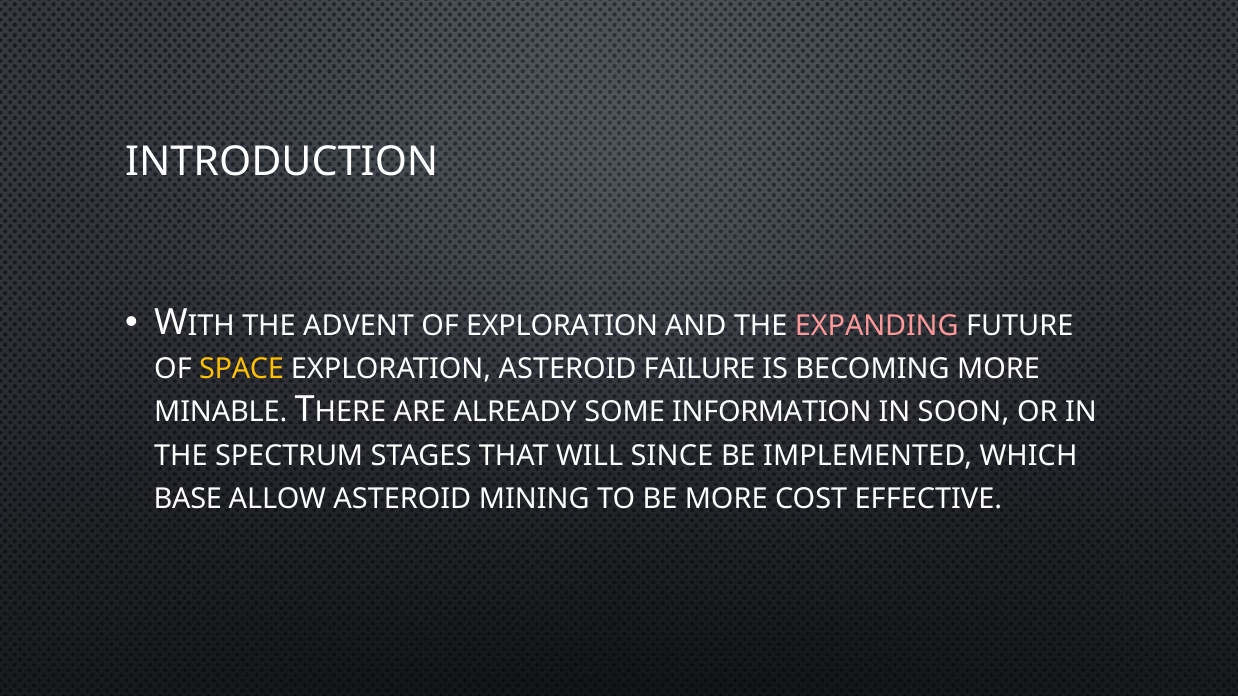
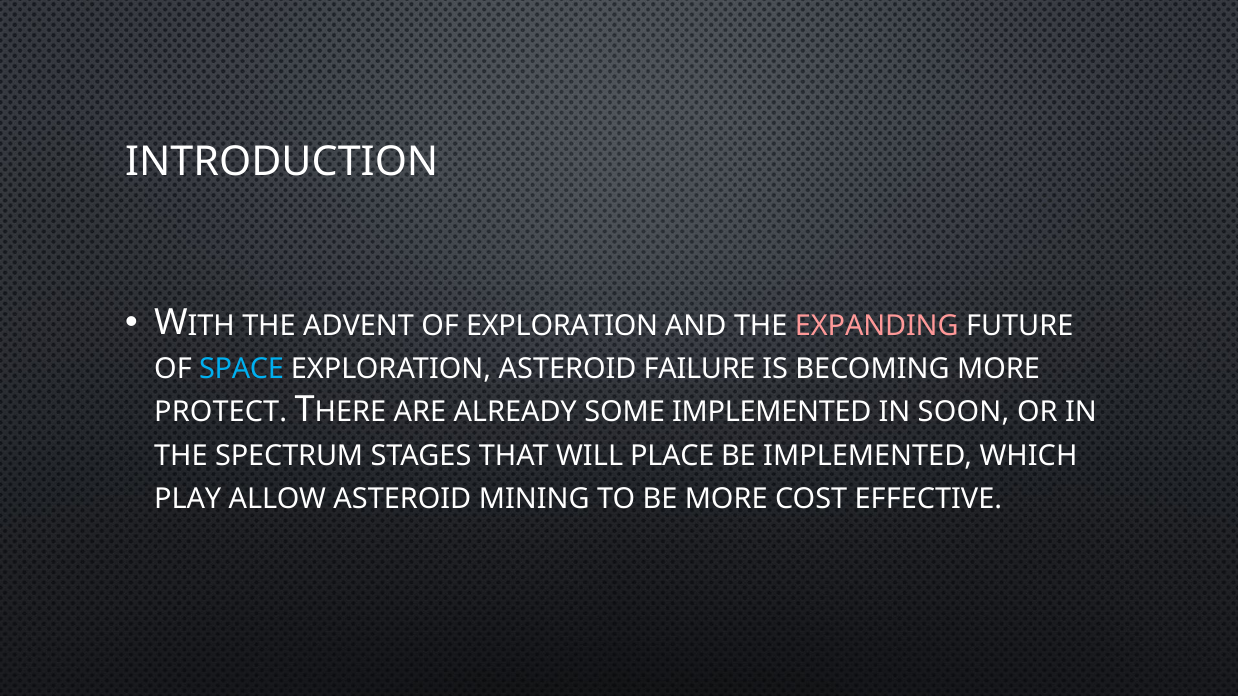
SPACE colour: yellow -> light blue
MINABLE: MINABLE -> PROTECT
SOME INFORMATION: INFORMATION -> IMPLEMENTED
SINCE: SINCE -> PLACE
BASE: BASE -> PLAY
